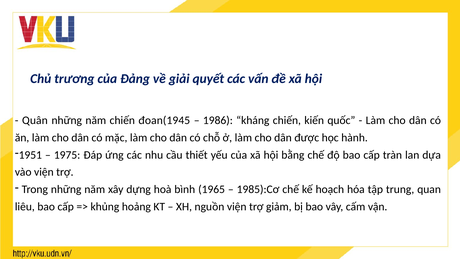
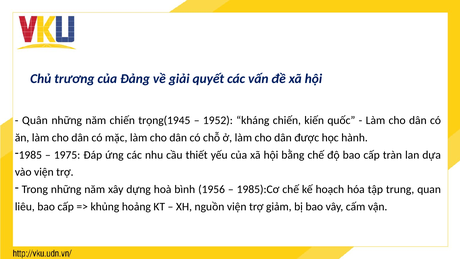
đoan(1945: đoan(1945 -> trọng(1945
1986: 1986 -> 1952
1951: 1951 -> 1985
1965: 1965 -> 1956
